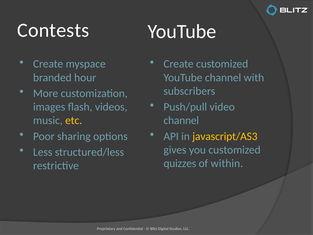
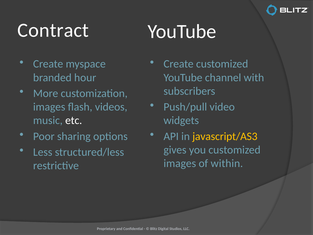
Contests: Contests -> Contract
etc colour: yellow -> white
channel at (181, 120): channel -> widgets
quizzes at (180, 163): quizzes -> images
